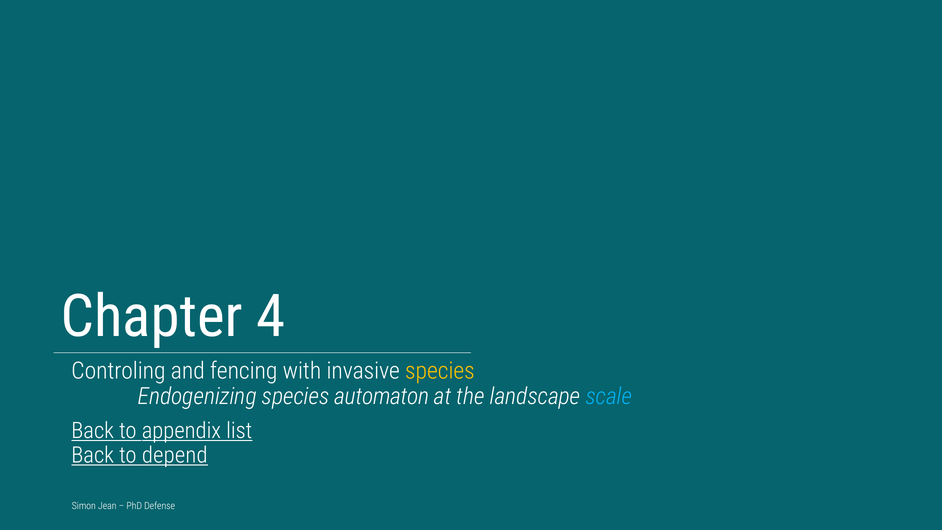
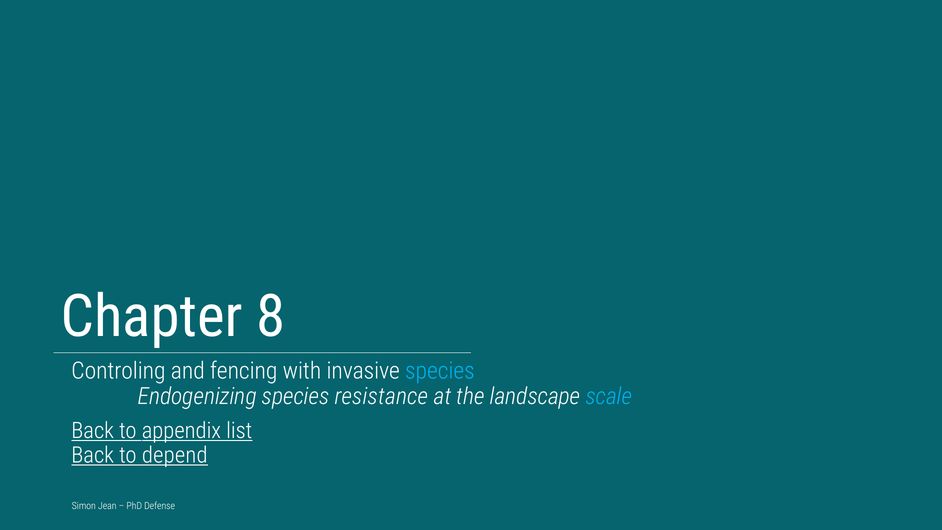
4: 4 -> 8
species at (440, 371) colour: yellow -> light blue
automaton: automaton -> resistance
